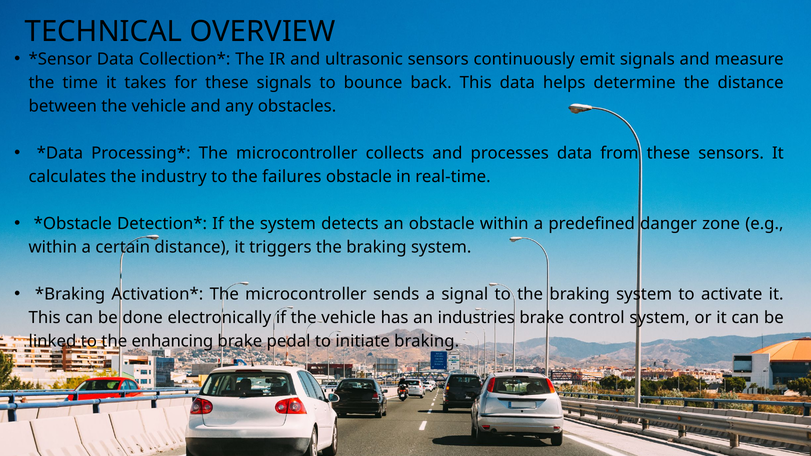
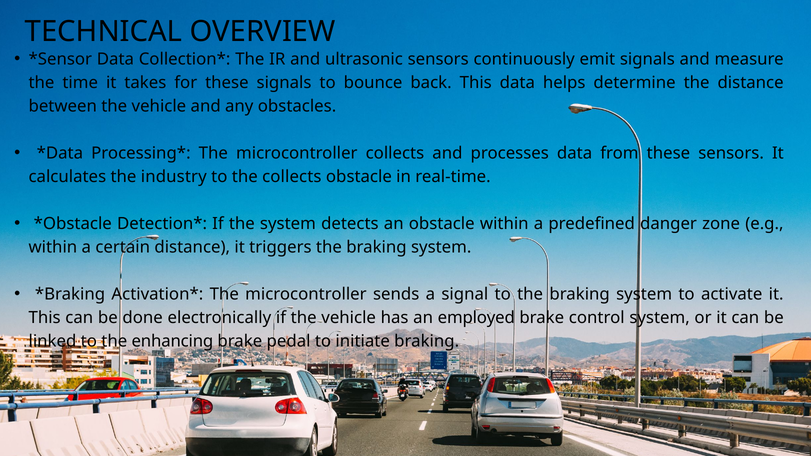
the failures: failures -> collects
industries: industries -> employed
